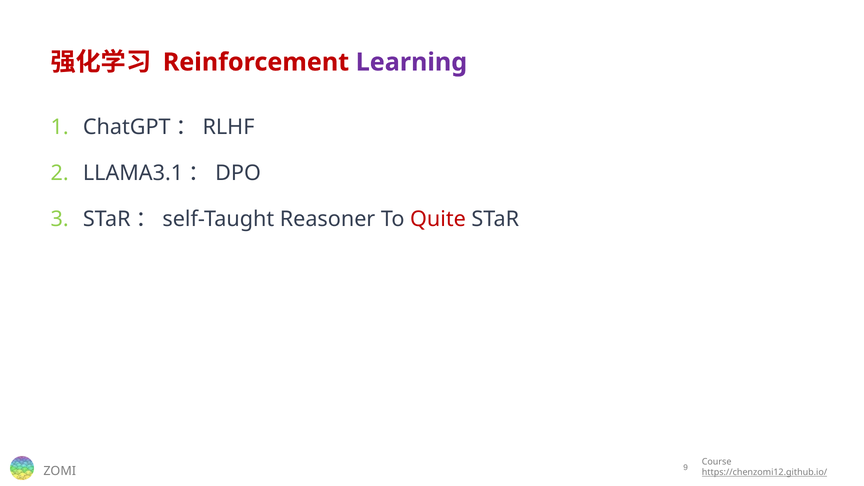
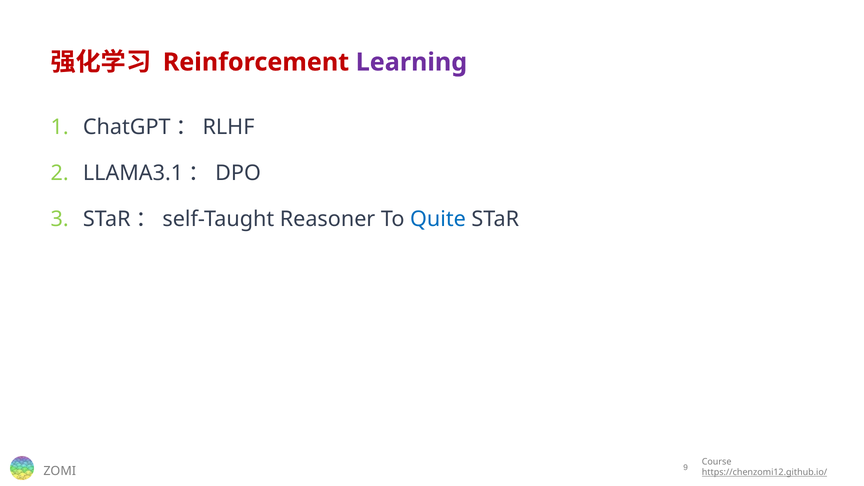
Quite colour: red -> blue
